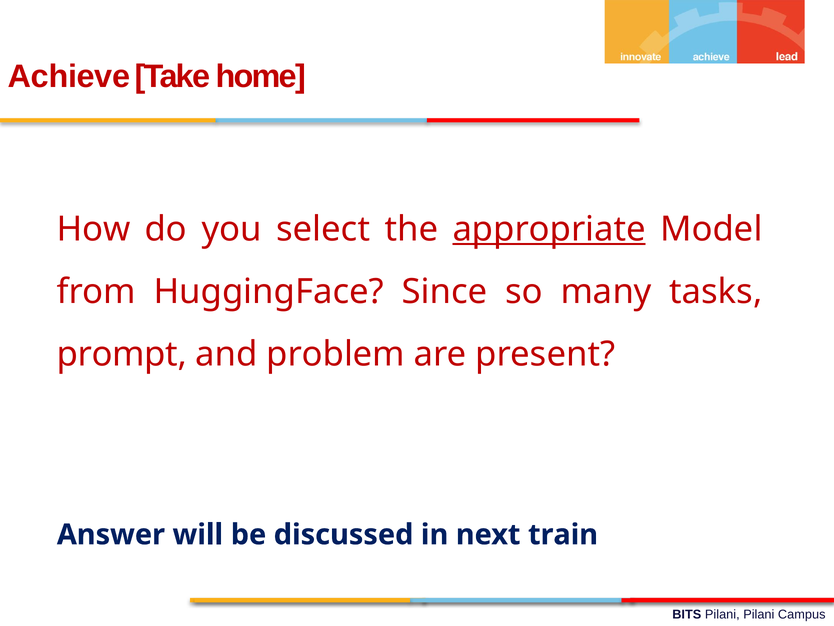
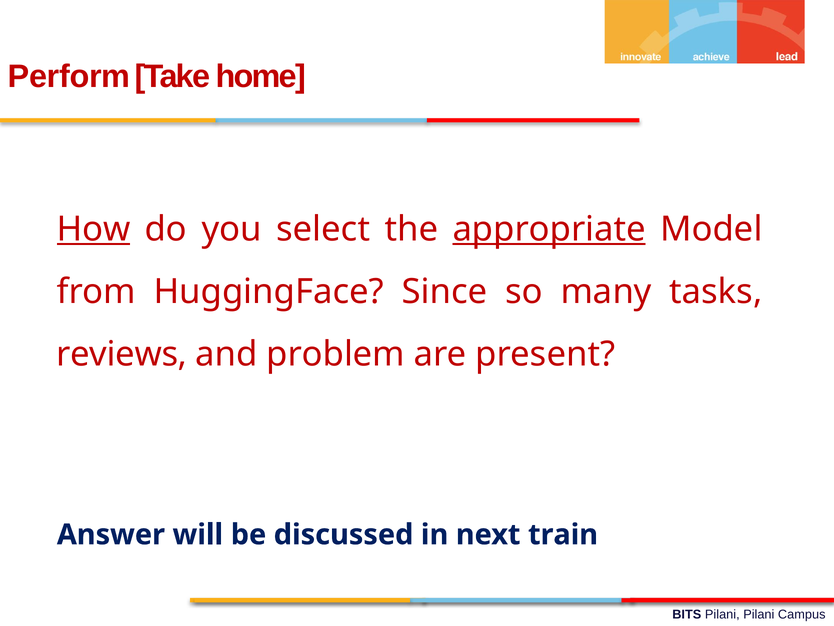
Achieve: Achieve -> Perform
How underline: none -> present
prompt: prompt -> reviews
